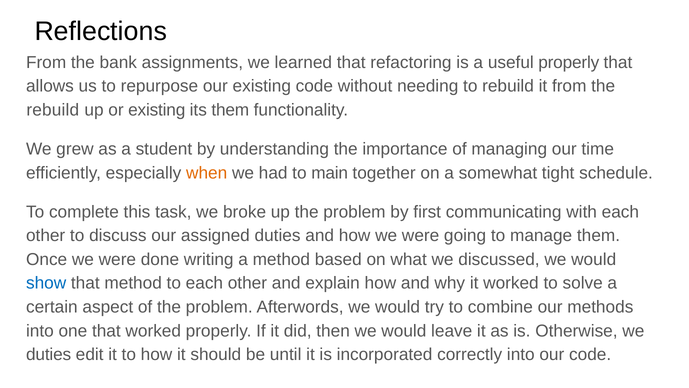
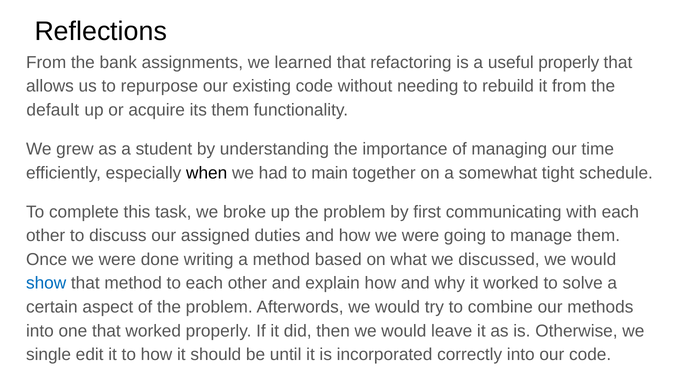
rebuild at (53, 110): rebuild -> default
or existing: existing -> acquire
when colour: orange -> black
duties at (49, 354): duties -> single
